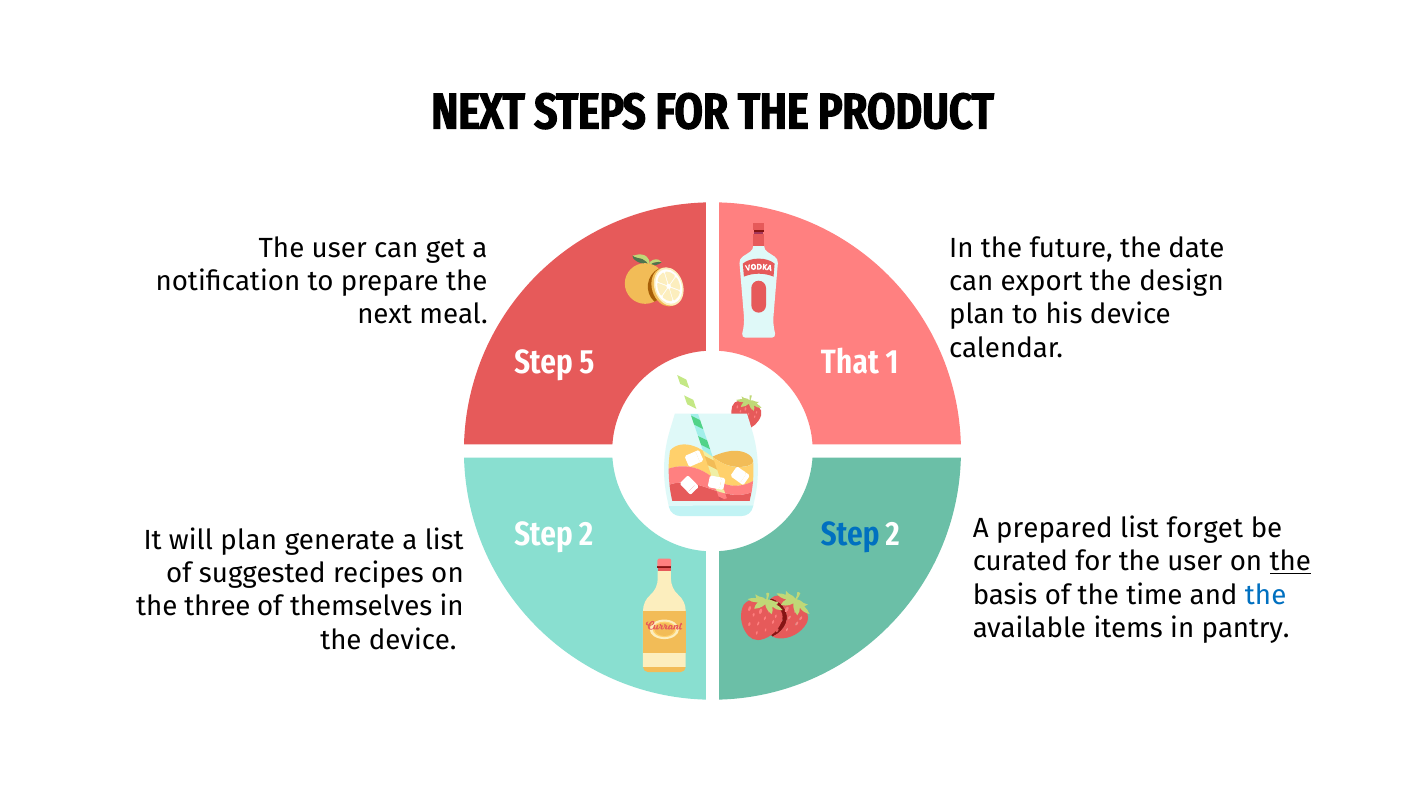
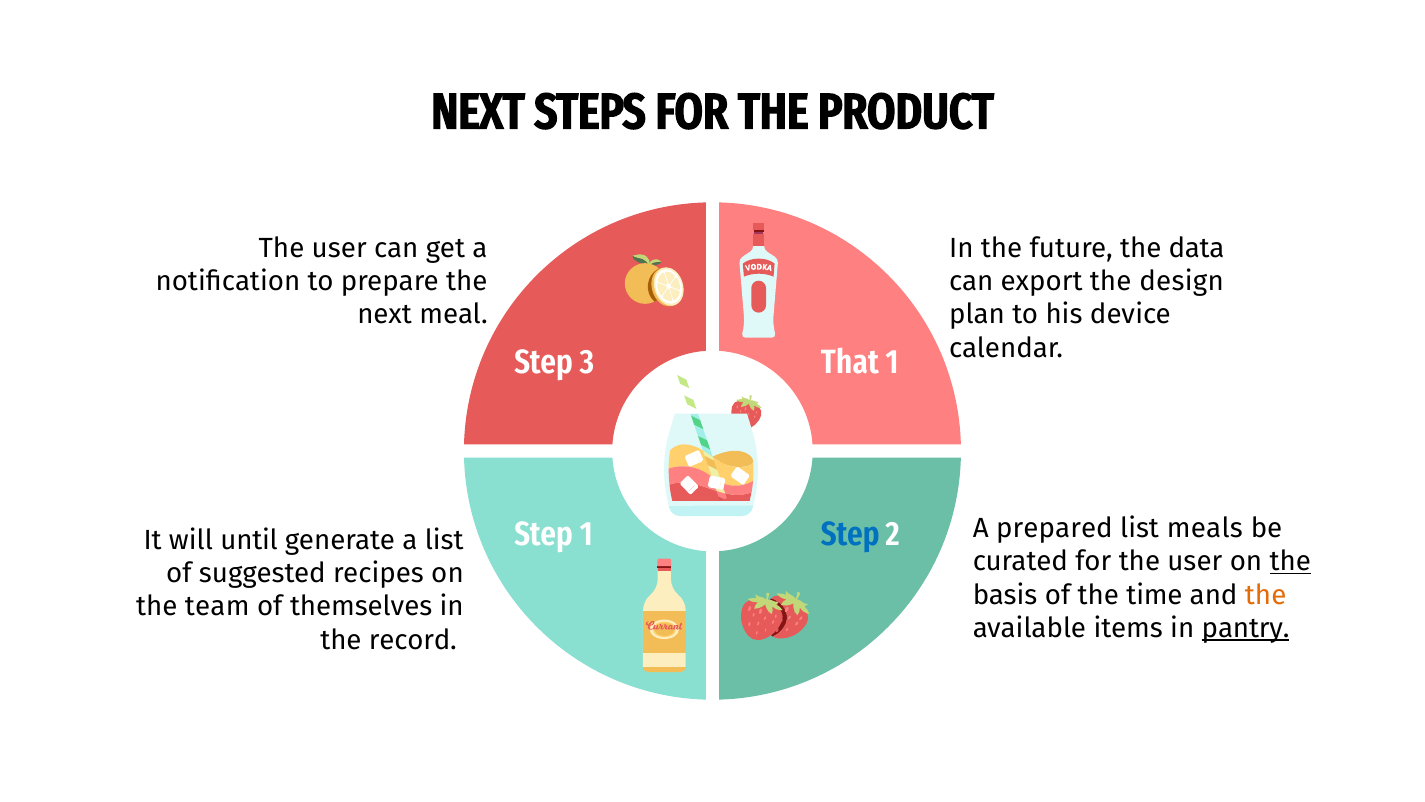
date: date -> data
5: 5 -> 3
forget: forget -> meals
2 at (586, 534): 2 -> 1
will plan: plan -> until
the at (1266, 595) colour: blue -> orange
three: three -> team
pantry underline: none -> present
the device: device -> record
